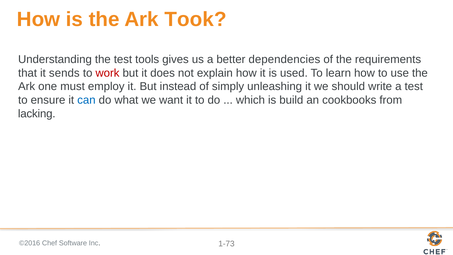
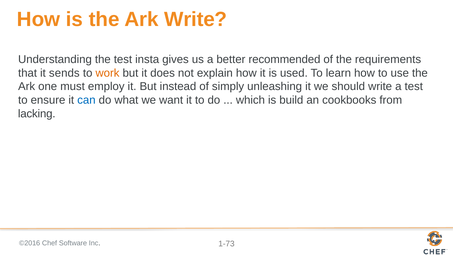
Ark Took: Took -> Write
tools: tools -> insta
dependencies: dependencies -> recommended
work colour: red -> orange
